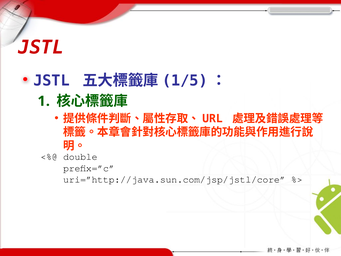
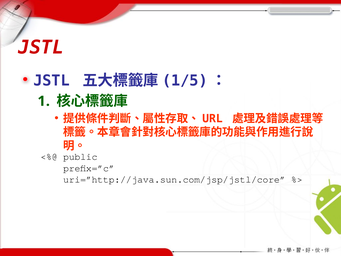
double: double -> public
